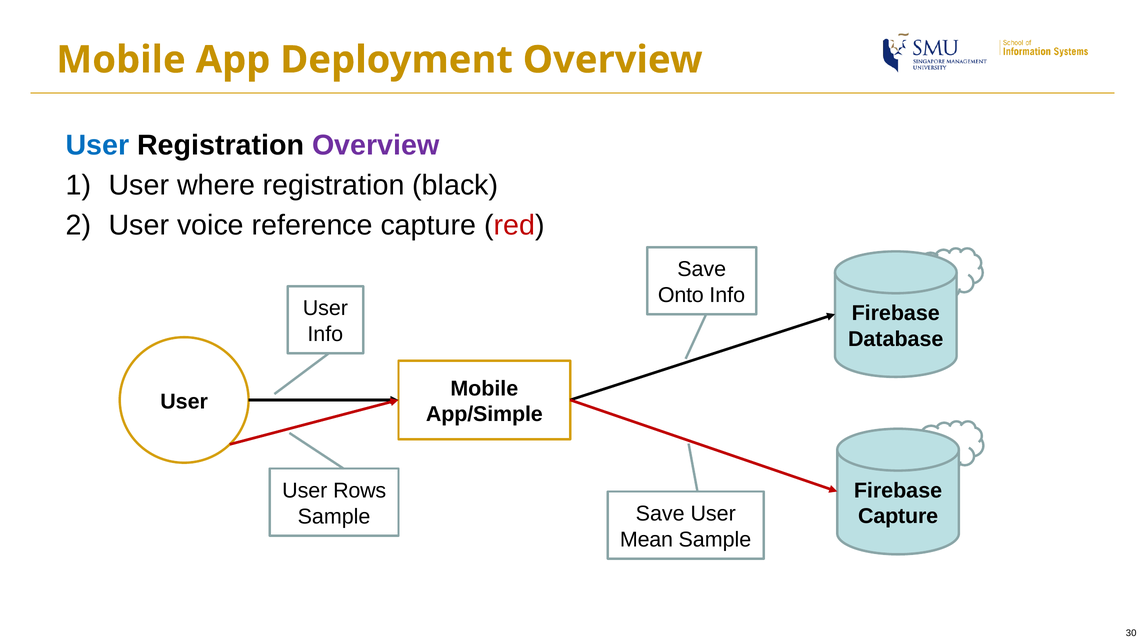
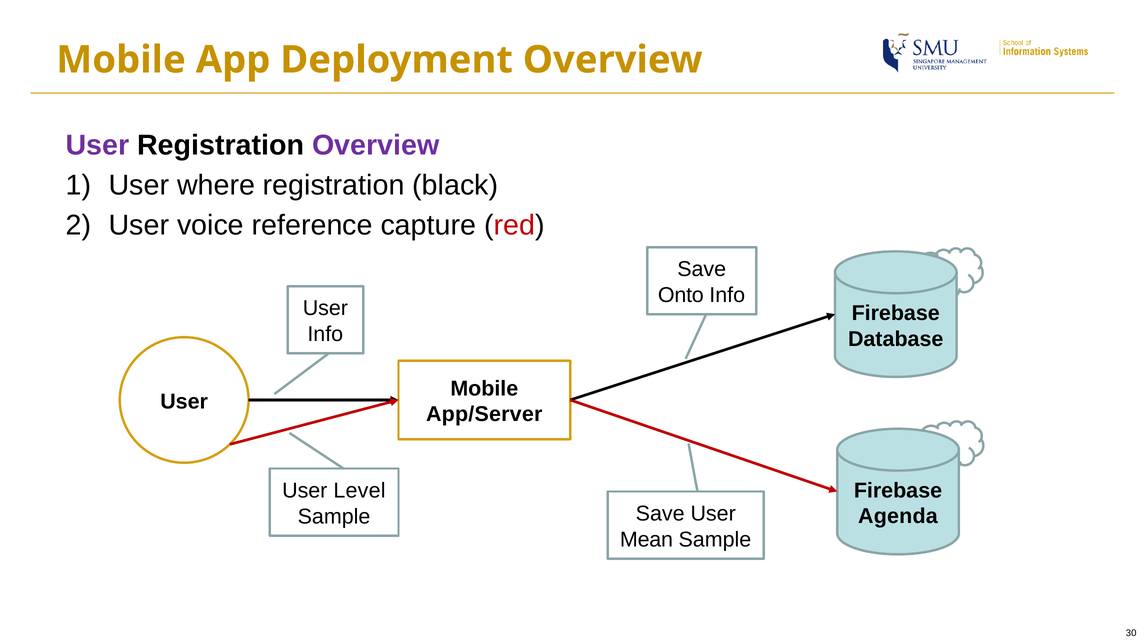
User at (98, 145) colour: blue -> purple
App/Simple: App/Simple -> App/Server
Rows: Rows -> Level
Capture at (898, 516): Capture -> Agenda
